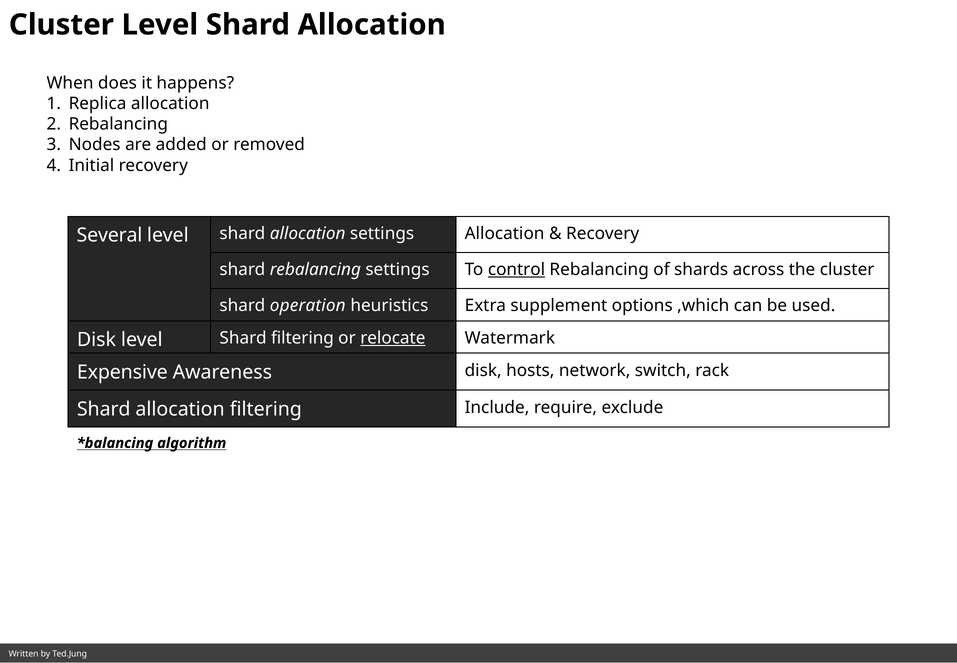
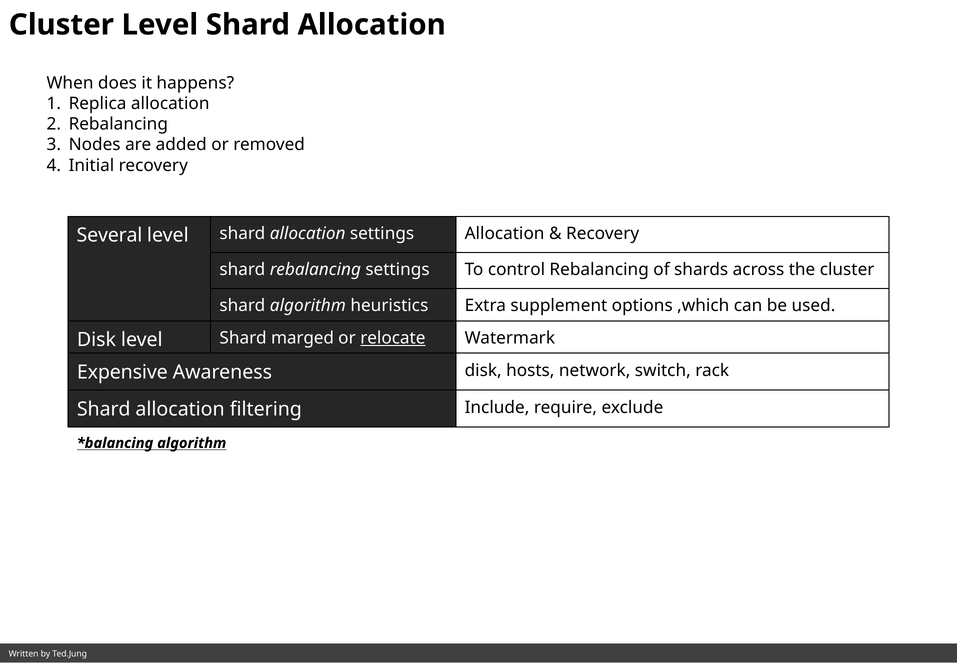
control underline: present -> none
shard operation: operation -> algorithm
Shard filtering: filtering -> marged
